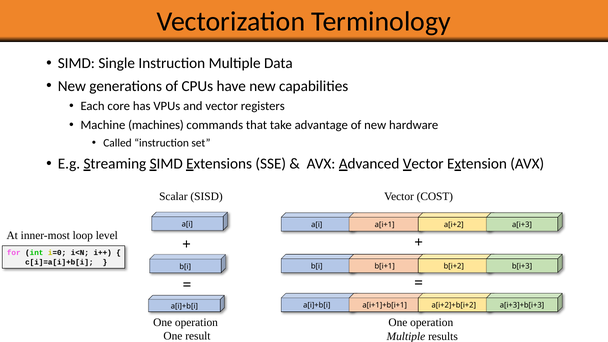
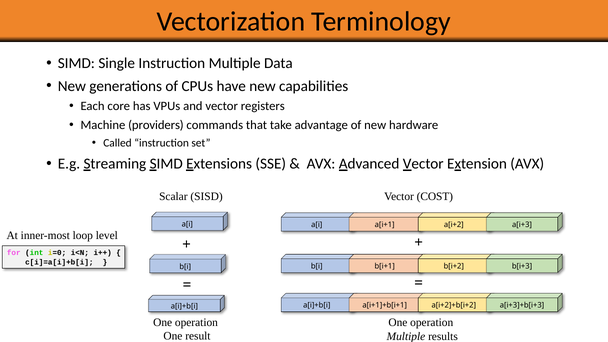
machines: machines -> providers
